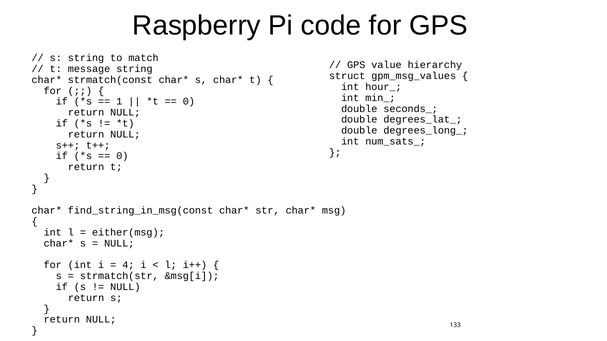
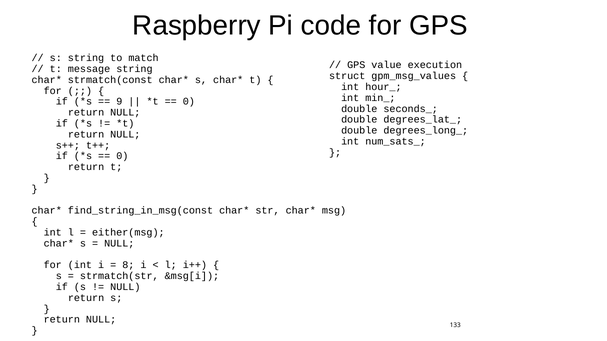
hierarchy: hierarchy -> execution
1: 1 -> 9
4: 4 -> 8
